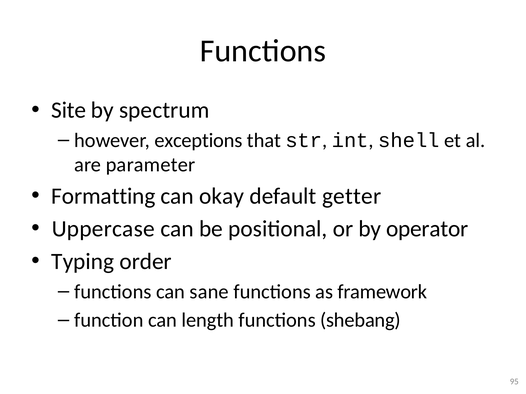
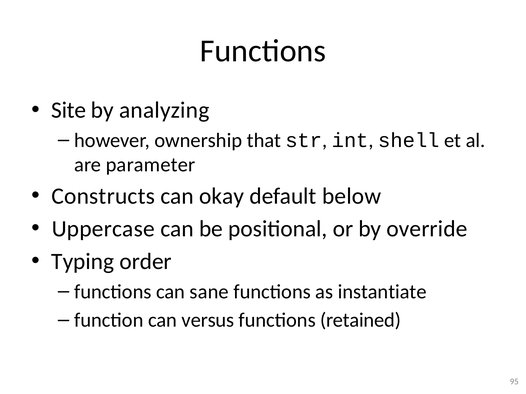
spectrum: spectrum -> analyzing
exceptions: exceptions -> ownership
Formatting: Formatting -> Constructs
getter: getter -> below
operator: operator -> override
framework: framework -> instantiate
length: length -> versus
shebang: shebang -> retained
